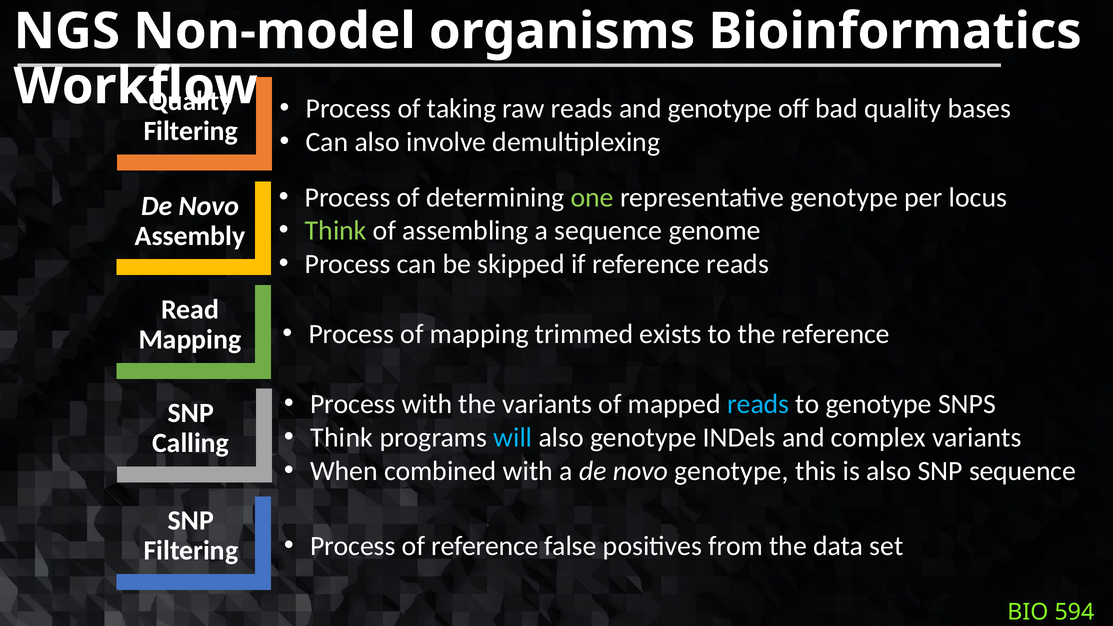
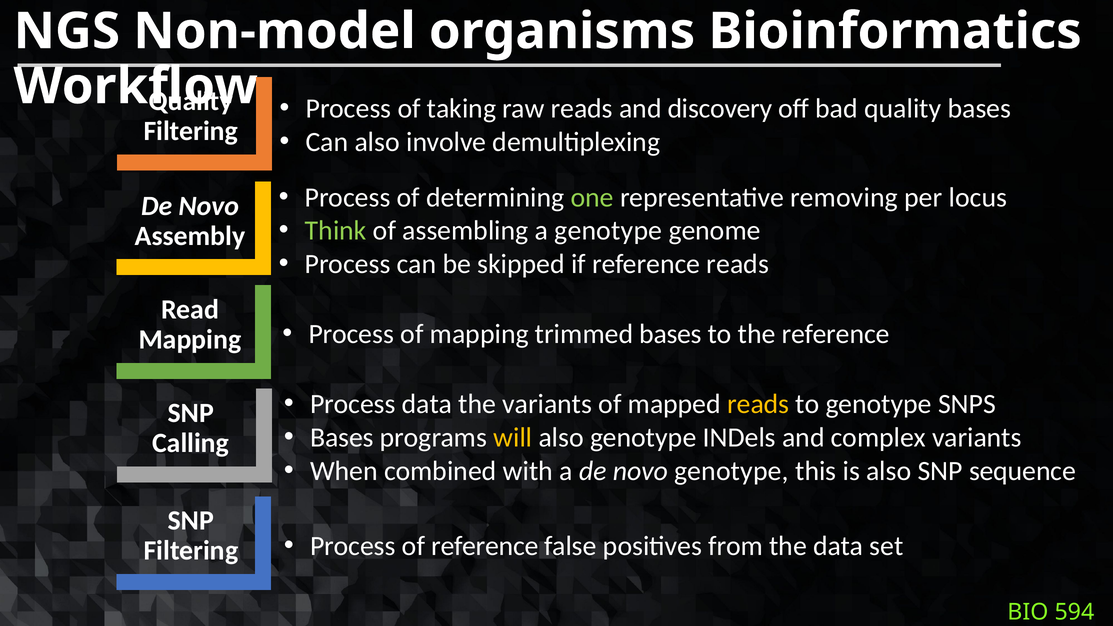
and genotype: genotype -> discovery
representative genotype: genotype -> removing
a sequence: sequence -> genotype
trimmed exists: exists -> bases
Process with: with -> data
reads at (758, 404) colour: light blue -> yellow
Think at (342, 438): Think -> Bases
will colour: light blue -> yellow
